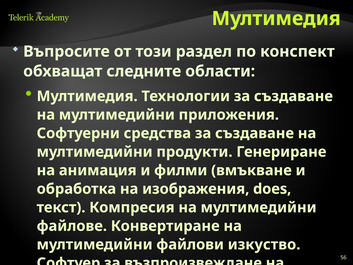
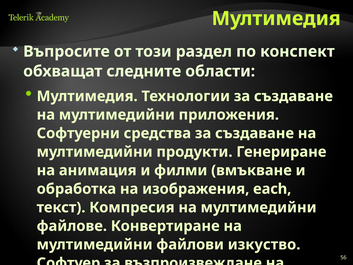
does: does -> each
